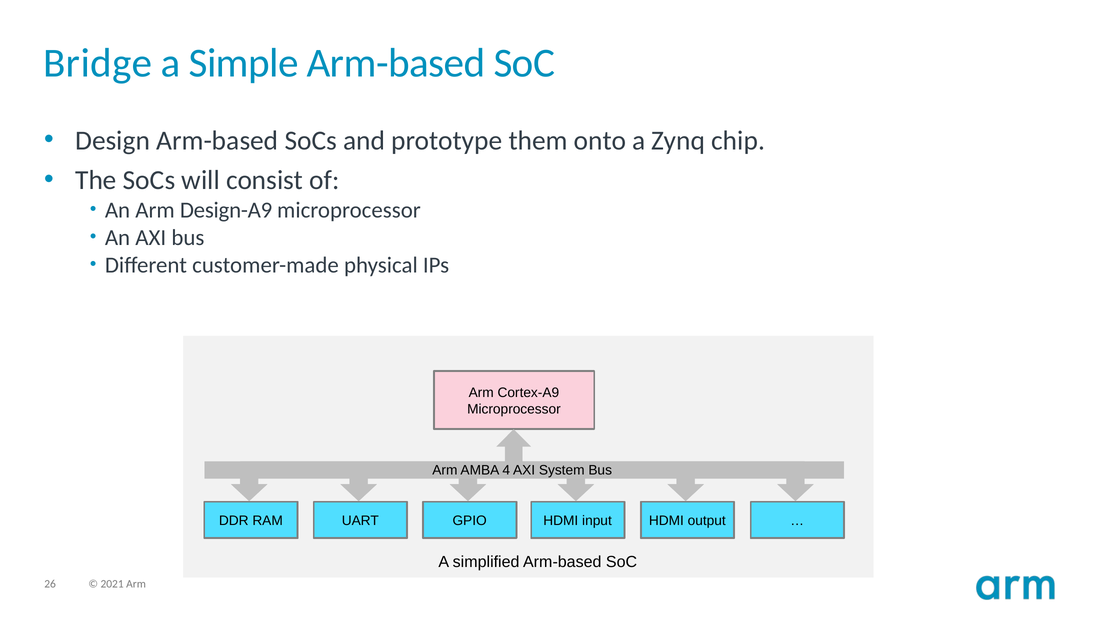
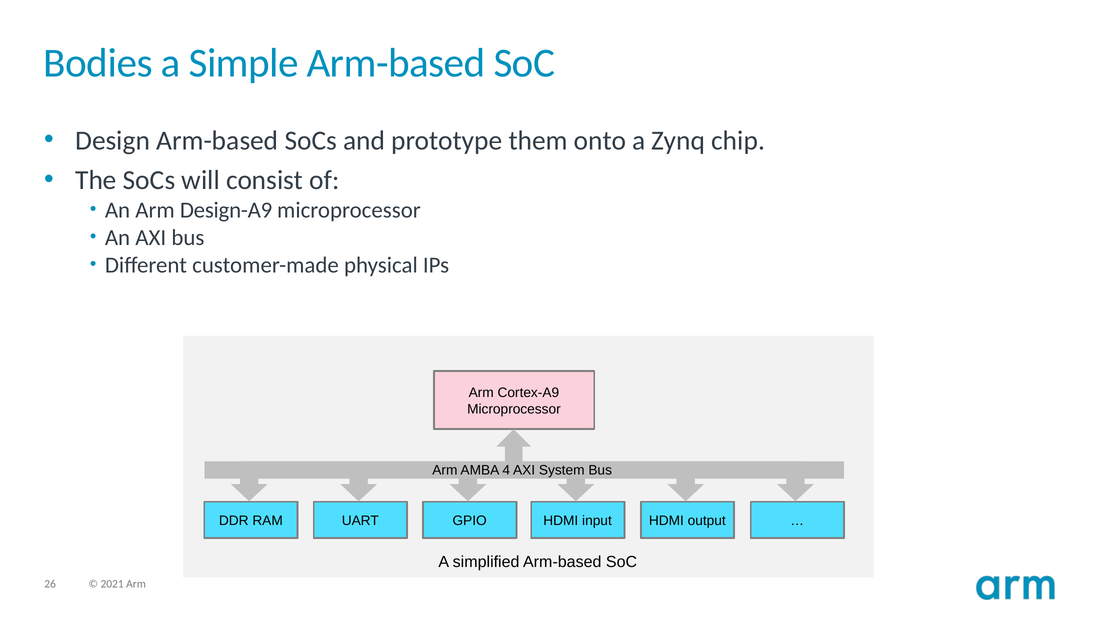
Bridge: Bridge -> Bodies
